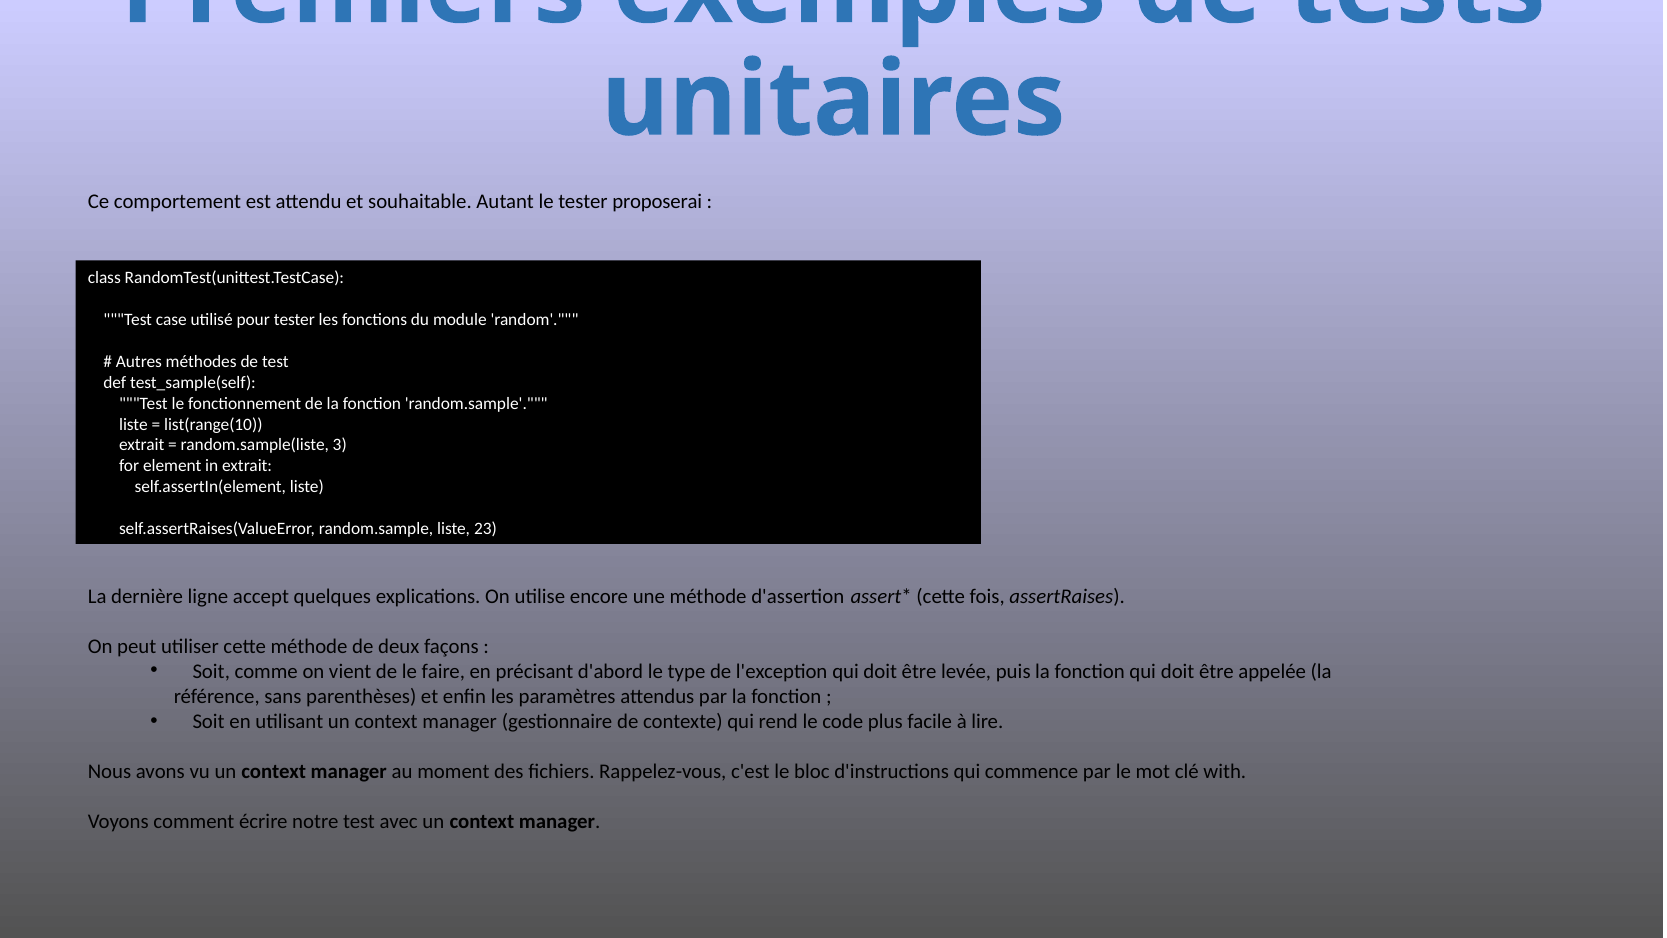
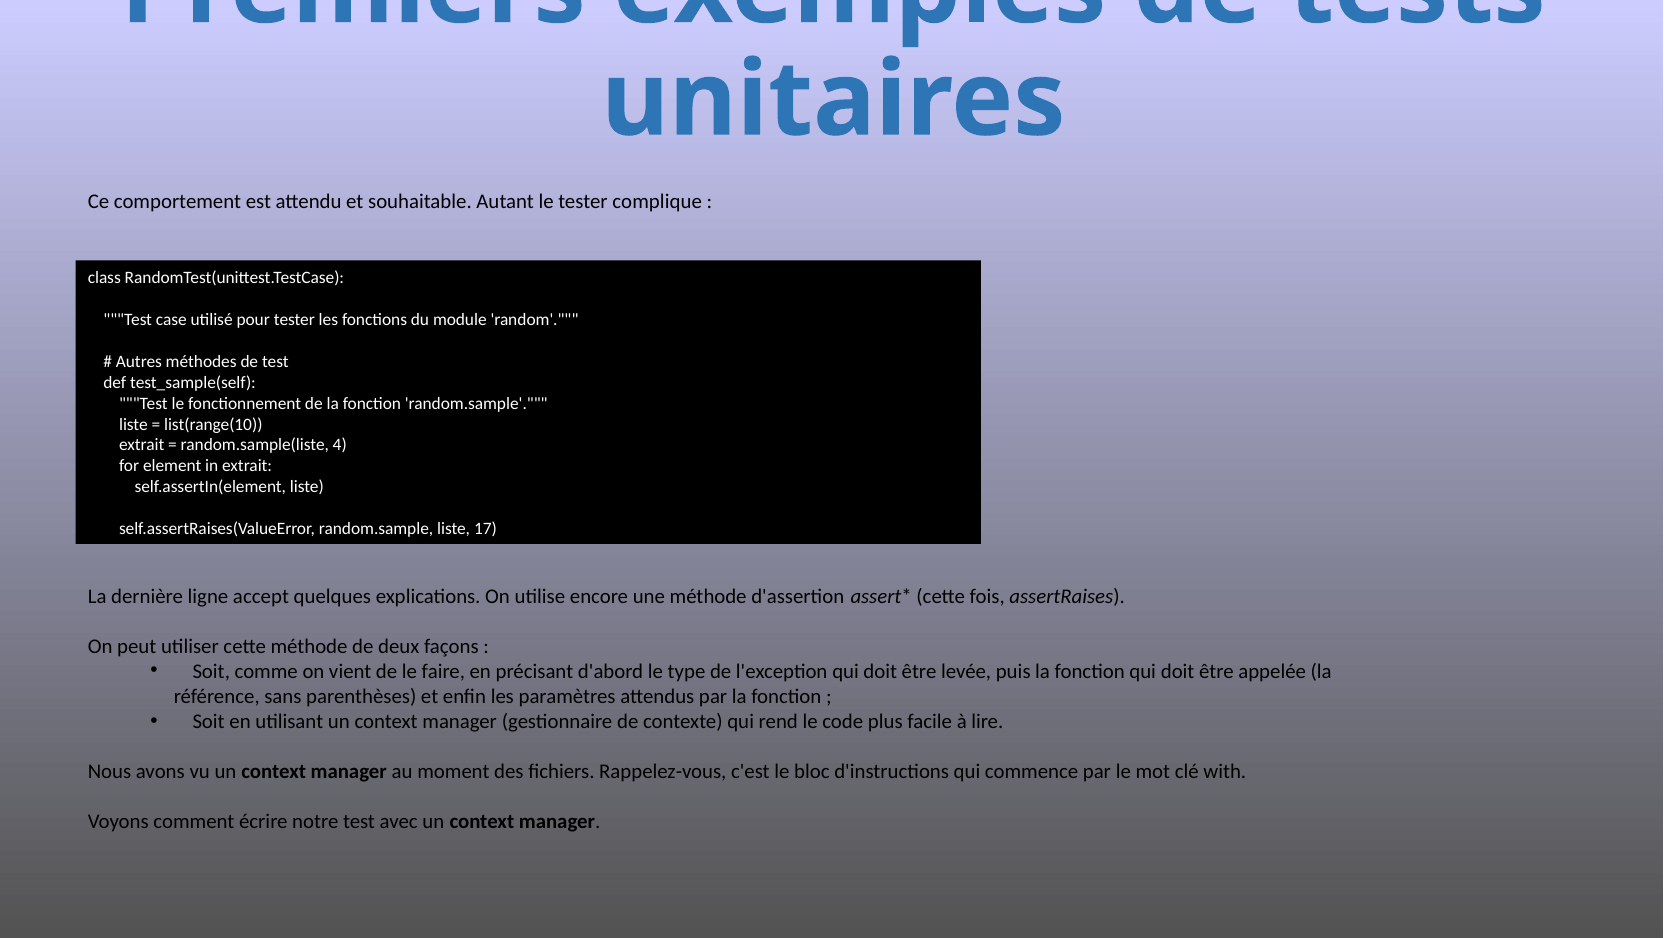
proposerai: proposerai -> complique
3: 3 -> 4
23: 23 -> 17
